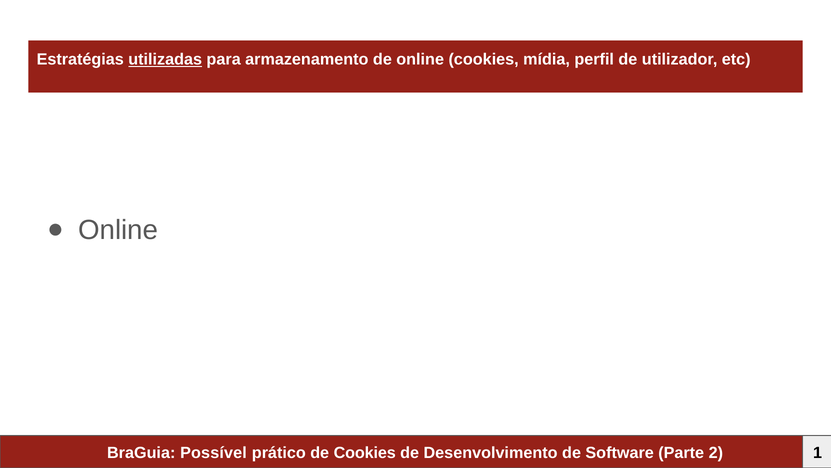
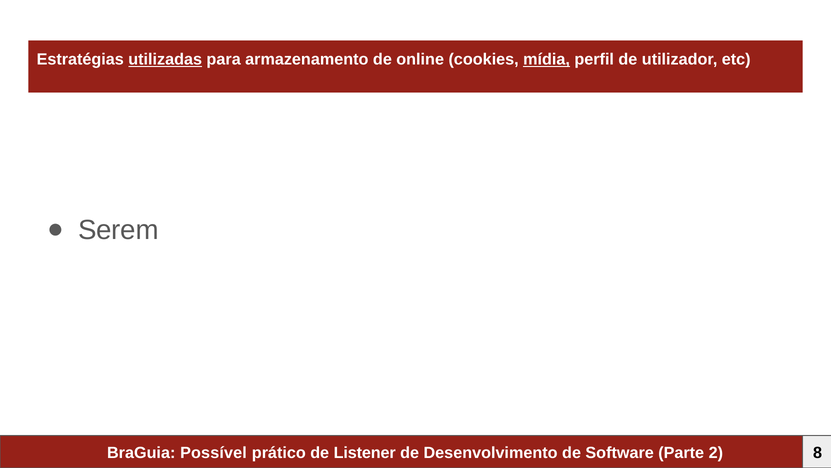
mídia underline: none -> present
Online at (118, 230): Online -> Serem
de Cookies: Cookies -> Listener
1: 1 -> 8
